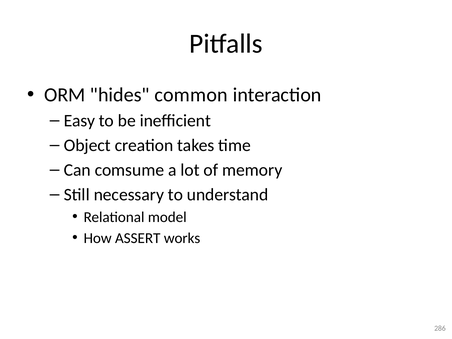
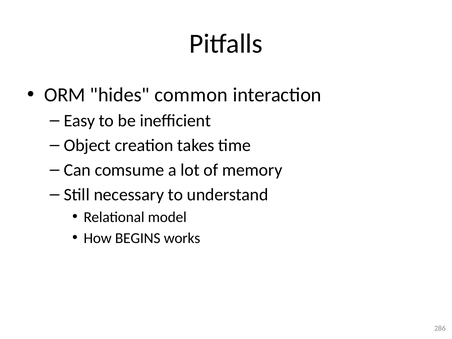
ASSERT: ASSERT -> BEGINS
